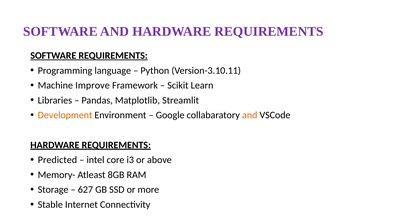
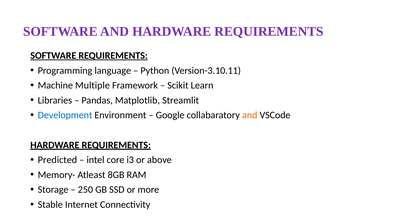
Improve: Improve -> Multiple
Development colour: orange -> blue
627: 627 -> 250
